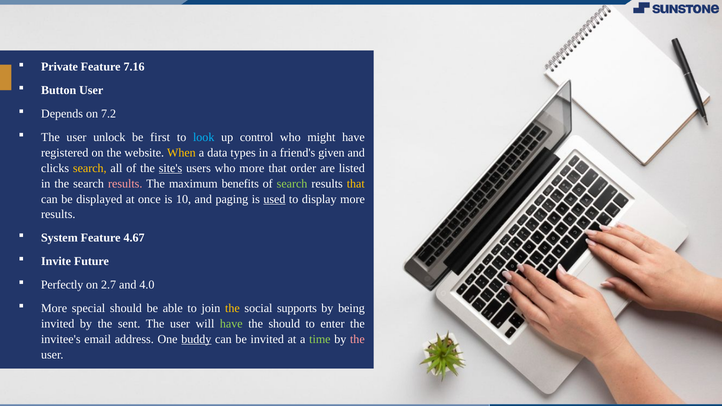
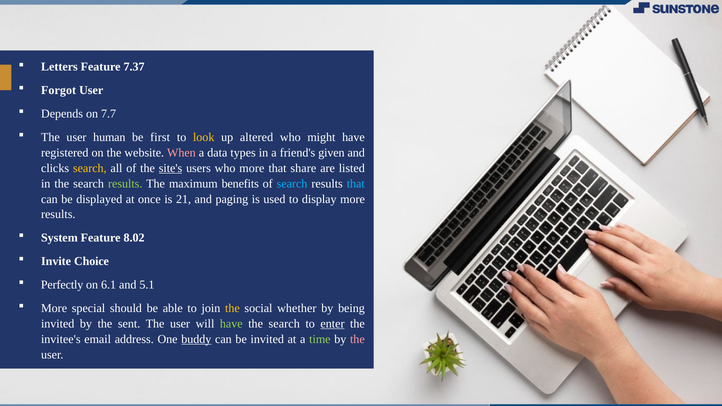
Private: Private -> Letters
7.16: 7.16 -> 7.37
Button: Button -> Forgot
7.2: 7.2 -> 7.7
unlock: unlock -> human
look colour: light blue -> yellow
control: control -> altered
When colour: yellow -> pink
order: order -> share
results at (125, 184) colour: pink -> light green
search at (292, 184) colour: light green -> light blue
that at (356, 184) colour: yellow -> light blue
10: 10 -> 21
used underline: present -> none
4.67: 4.67 -> 8.02
Future: Future -> Choice
2.7: 2.7 -> 6.1
4.0: 4.0 -> 5.1
supports: supports -> whether
should at (284, 324): should -> search
enter underline: none -> present
